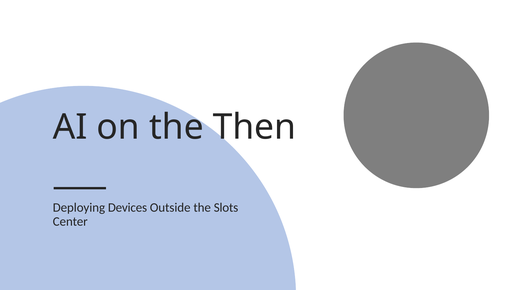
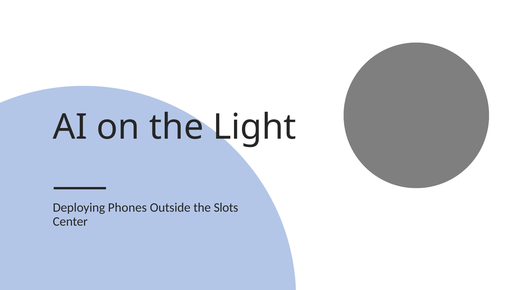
Then: Then -> Light
Devices: Devices -> Phones
